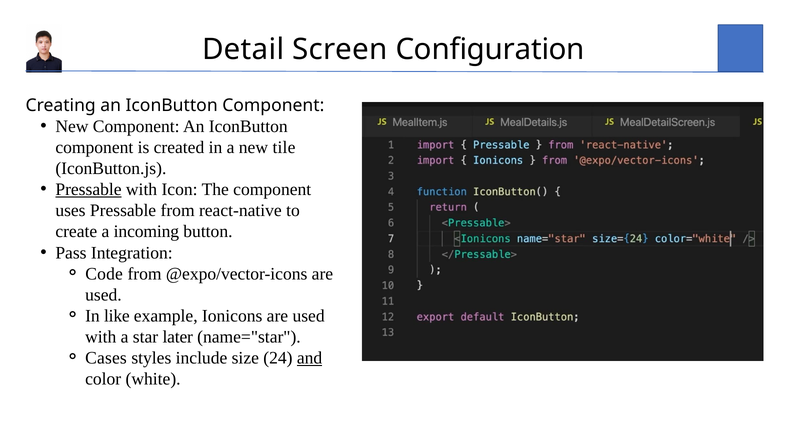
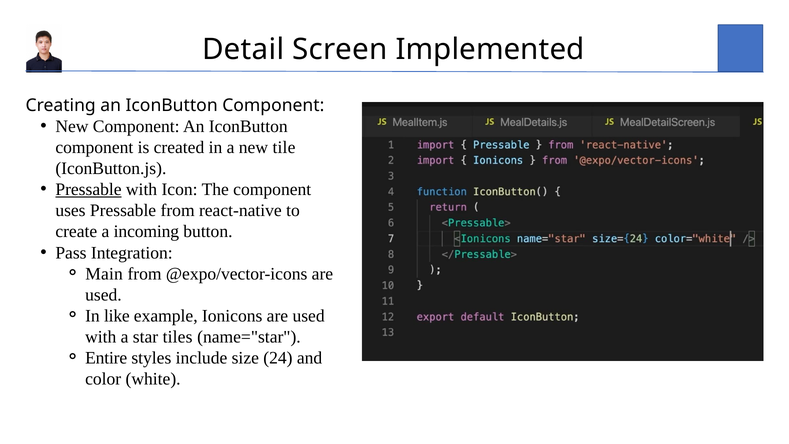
Configuration: Configuration -> Implemented
Code: Code -> Main
later: later -> tiles
Cases: Cases -> Entire
and underline: present -> none
